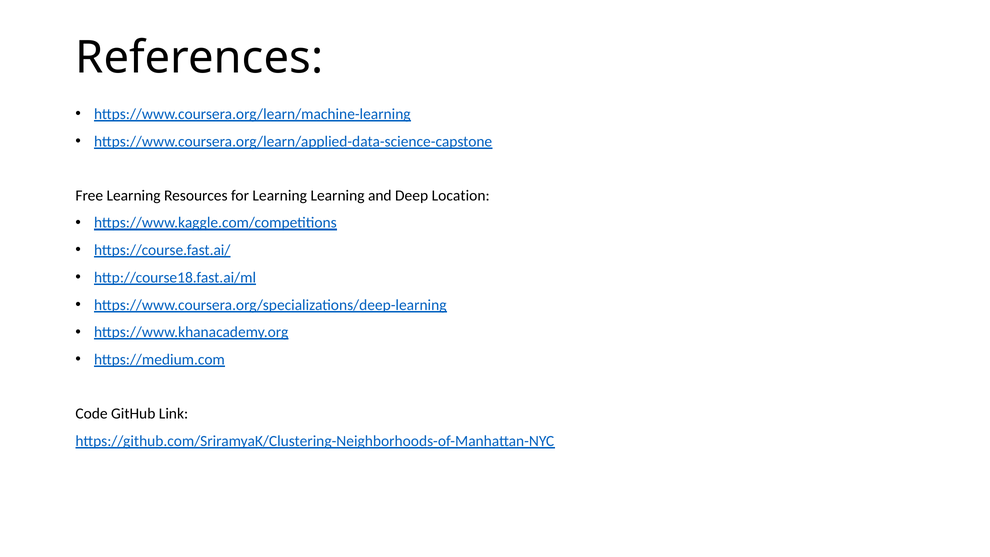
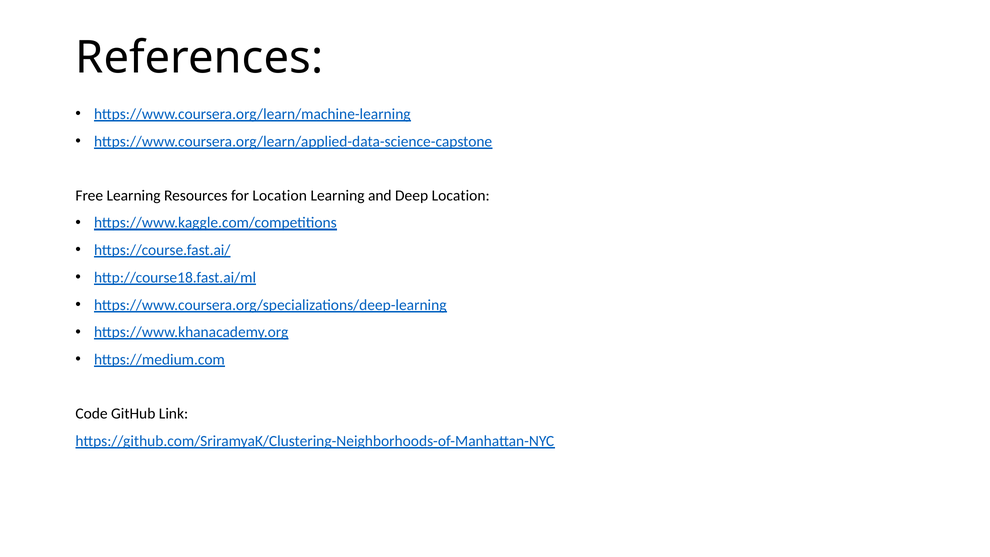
for Learning: Learning -> Location
